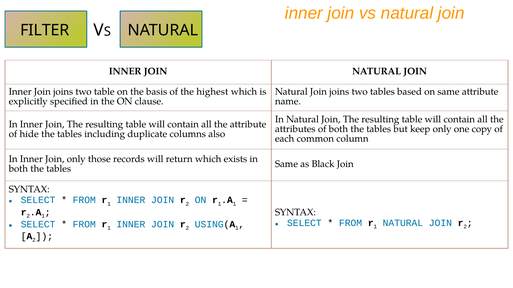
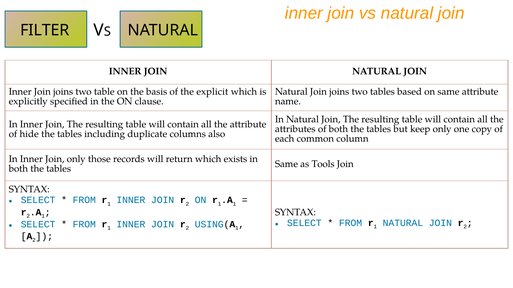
highest: highest -> explicit
Black: Black -> Tools
